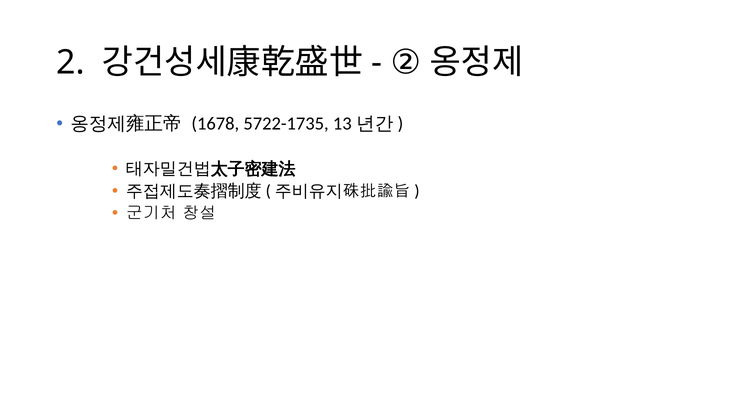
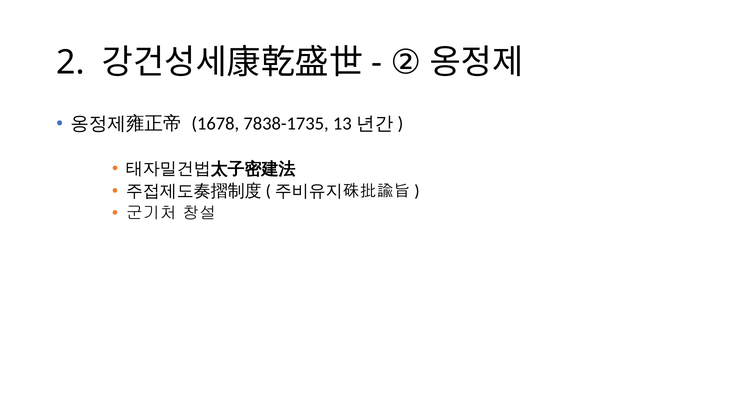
5722-1735: 5722-1735 -> 7838-1735
